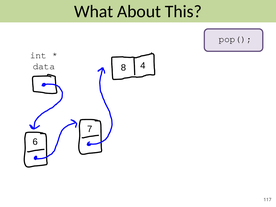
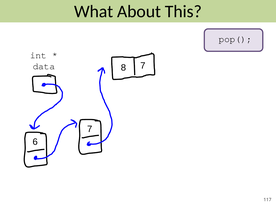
data 4: 4 -> 7
